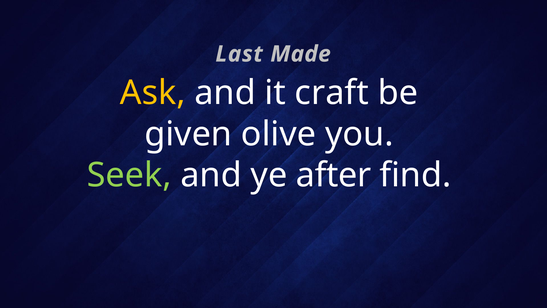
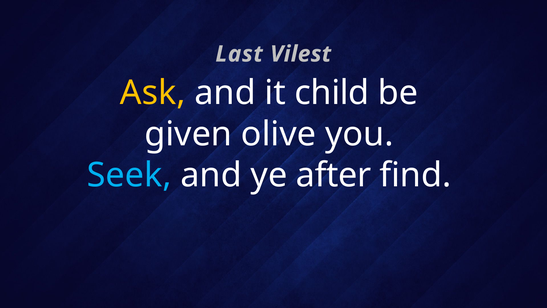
Made: Made -> Vilest
craft: craft -> child
Seek colour: light green -> light blue
